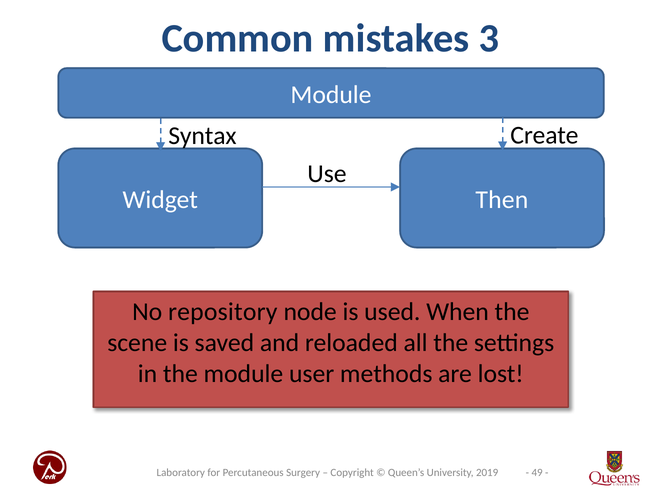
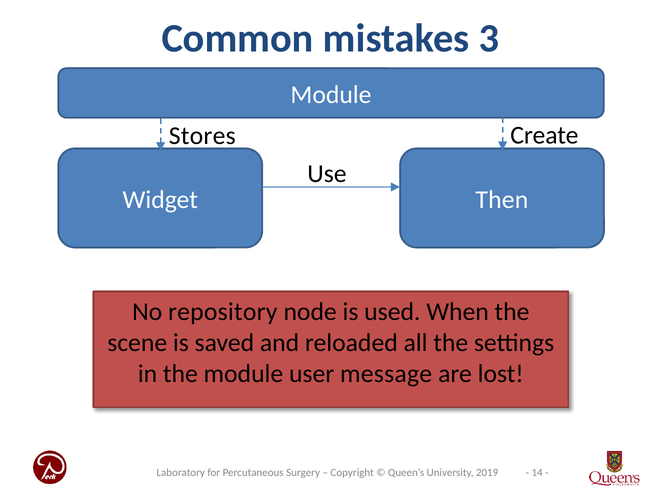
Syntax: Syntax -> Stores
methods: methods -> message
49: 49 -> 14
